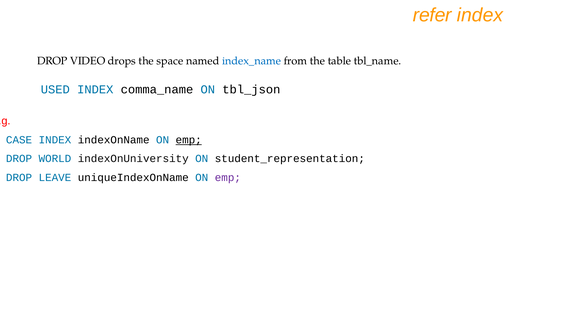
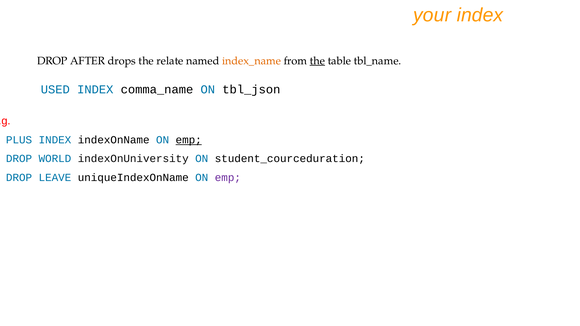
refer: refer -> your
VIDEO: VIDEO -> AFTER
space: space -> relate
index_name colour: blue -> orange
the at (317, 61) underline: none -> present
CASE: CASE -> PLUS
student_representation: student_representation -> student_courceduration
